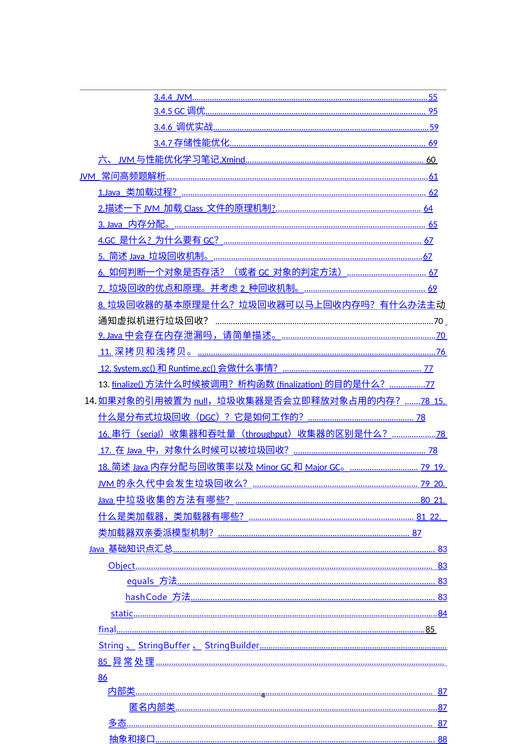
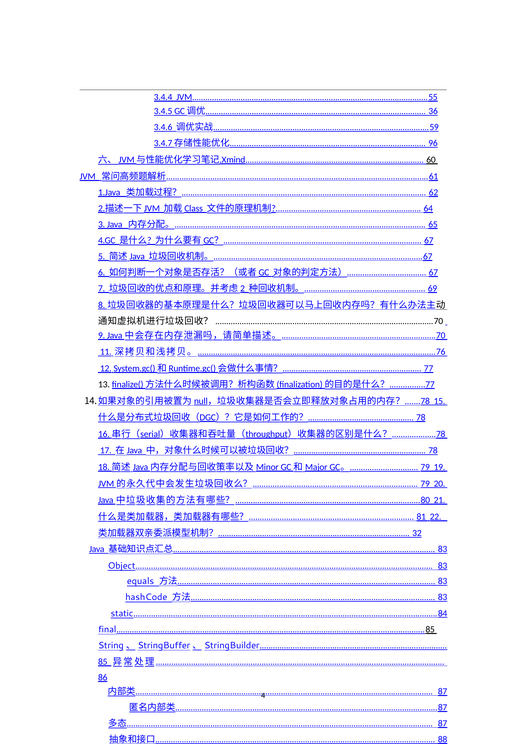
95: 95 -> 36
69 at (433, 143): 69 -> 96
87 at (417, 534): 87 -> 32
